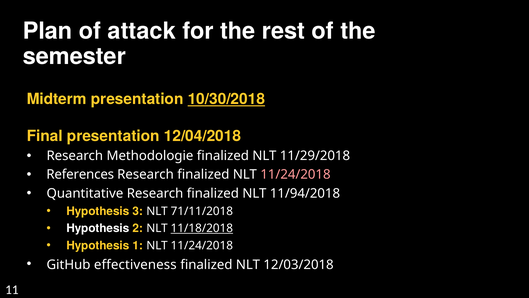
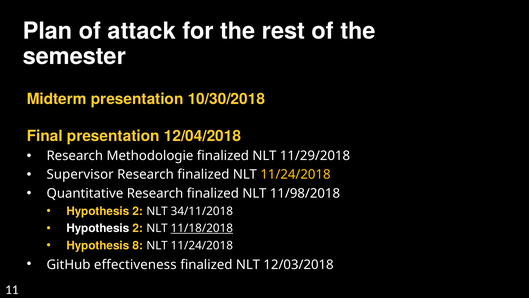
10/30/2018 underline: present -> none
References: References -> Supervisor
11/24/2018 at (295, 174) colour: pink -> yellow
11/94/2018: 11/94/2018 -> 11/98/2018
3 at (138, 211): 3 -> 2
71/11/2018: 71/11/2018 -> 34/11/2018
1: 1 -> 8
